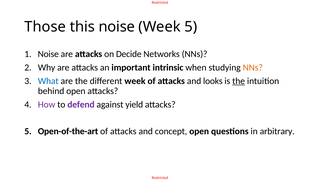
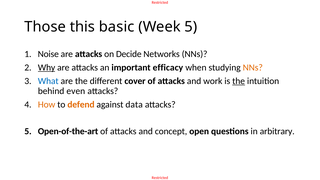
this noise: noise -> basic
Why underline: none -> present
intrinsic: intrinsic -> efficacy
different week: week -> cover
looks: looks -> work
behind open: open -> even
How colour: purple -> orange
defend colour: purple -> orange
yield: yield -> data
